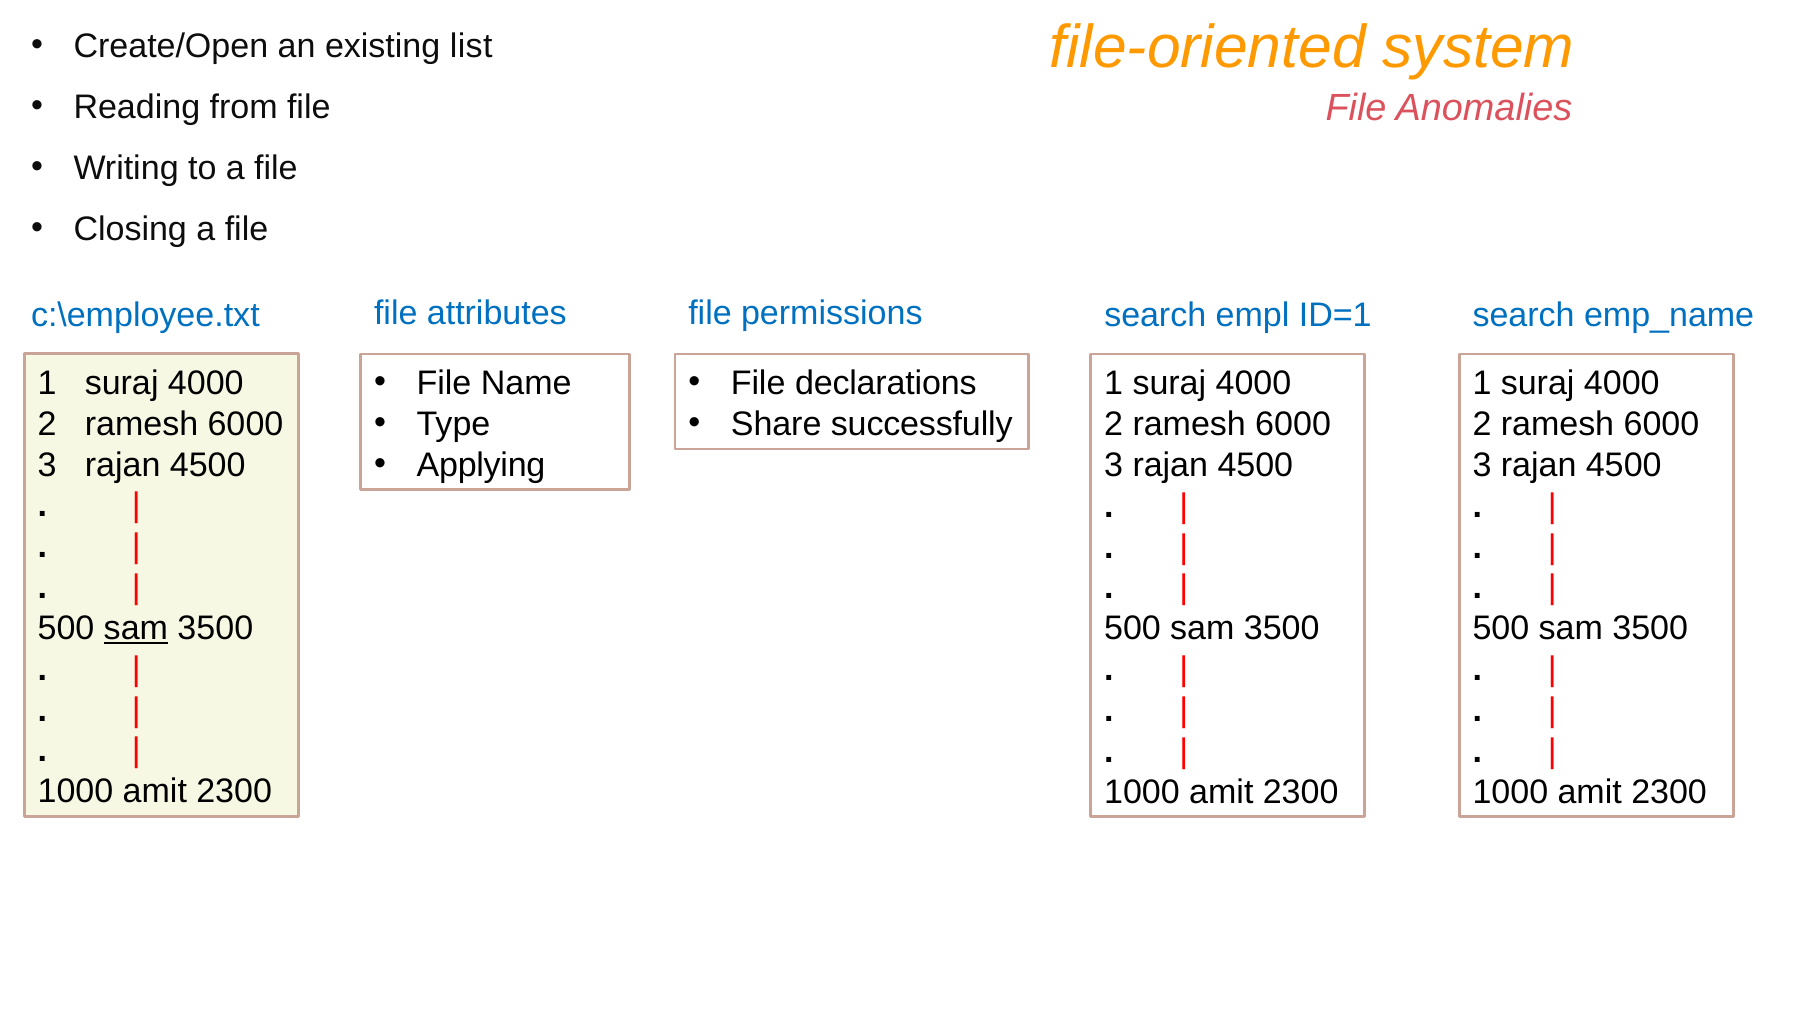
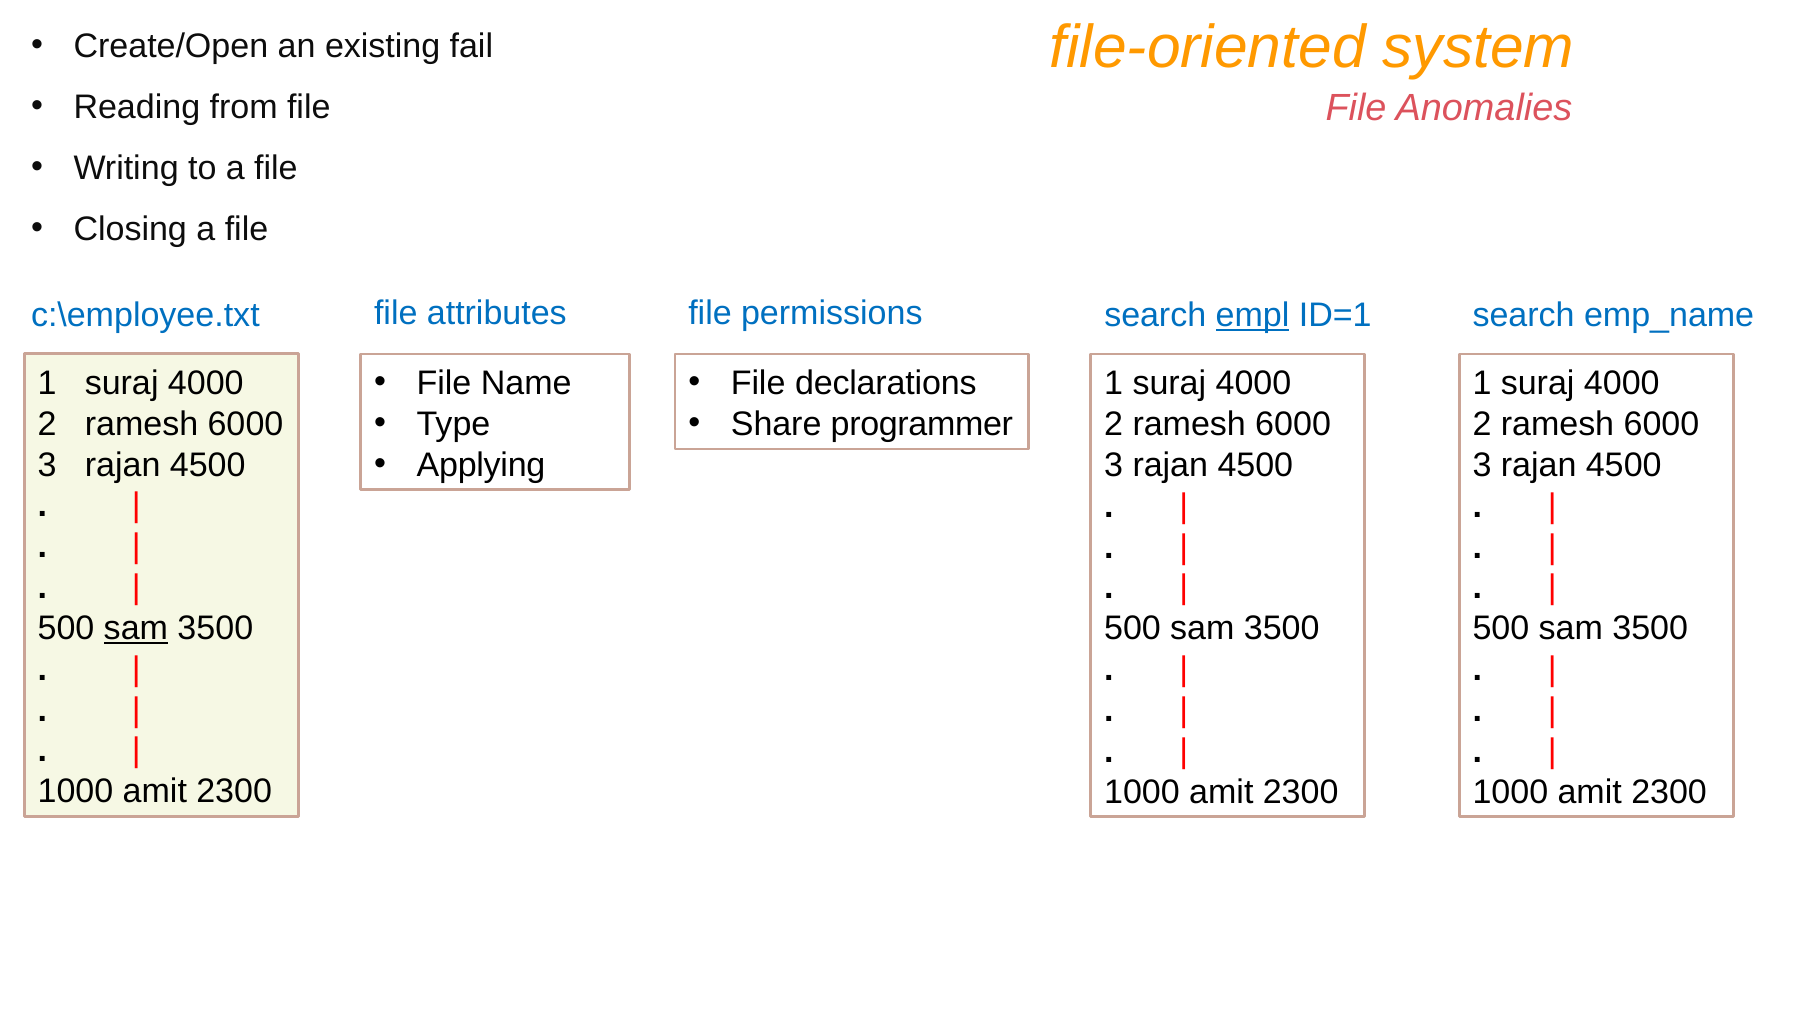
list: list -> fail
empl underline: none -> present
successfully: successfully -> programmer
